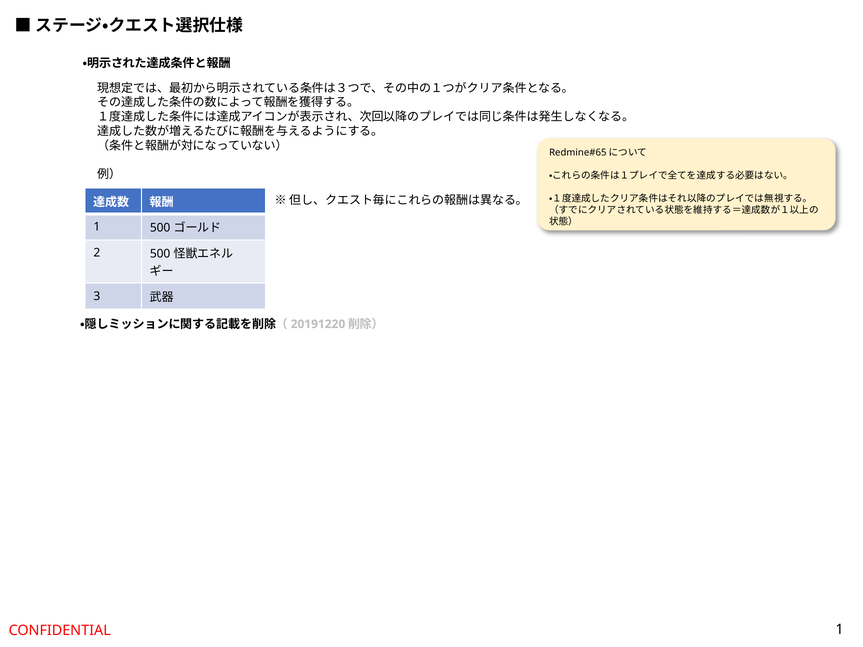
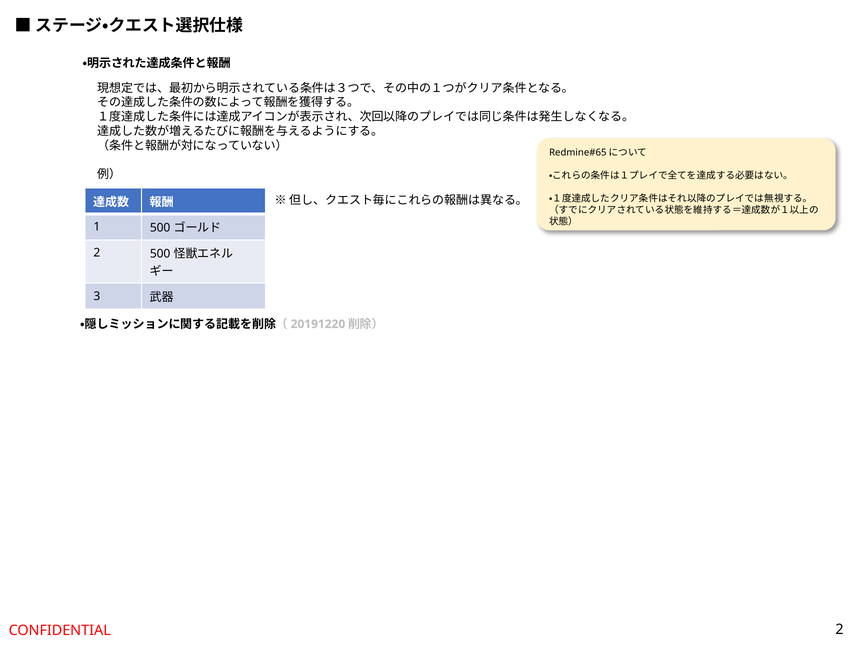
CONFIDENTIAL 1: 1 -> 2
